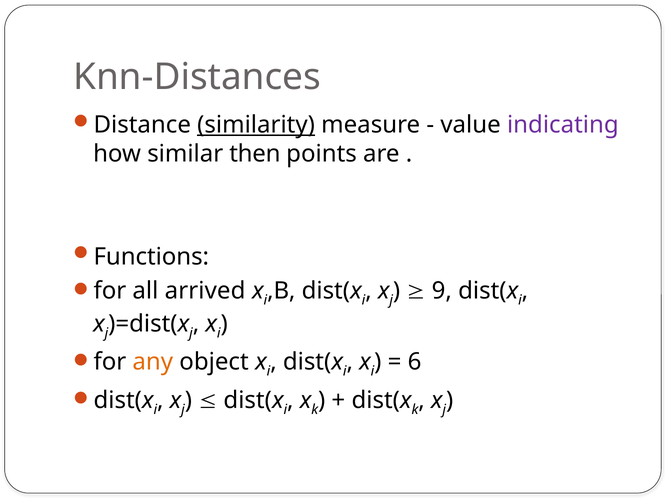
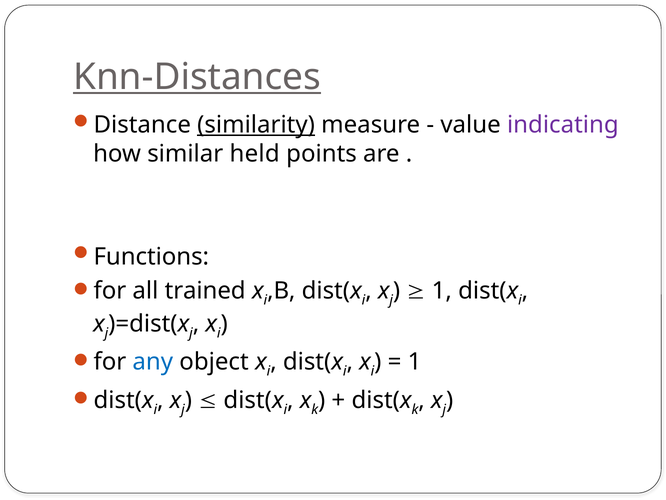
Knn-Distances underline: none -> present
then: then -> held
arrived: arrived -> trained
9 at (442, 291): 9 -> 1
any colour: orange -> blue
6 at (415, 362): 6 -> 1
